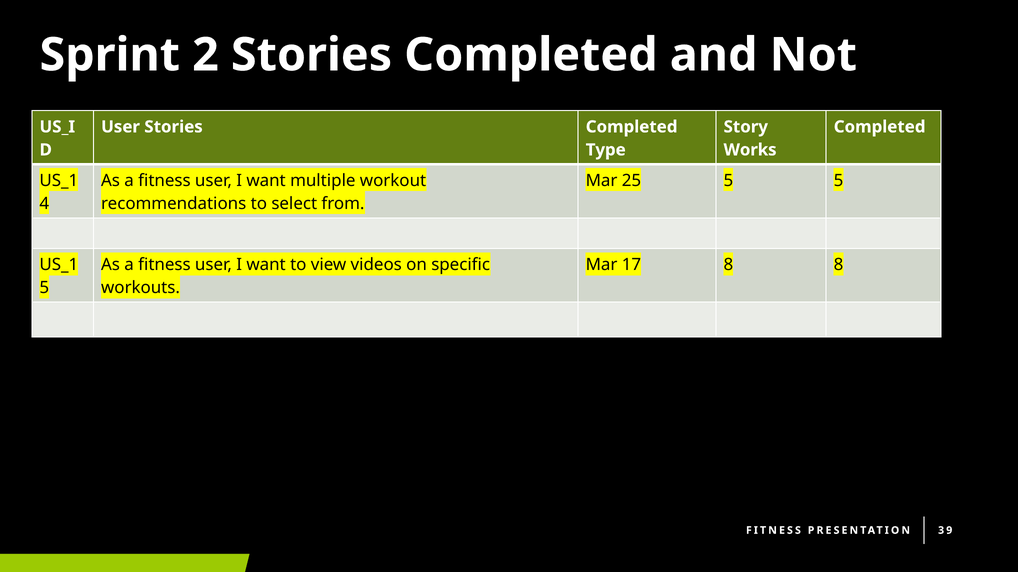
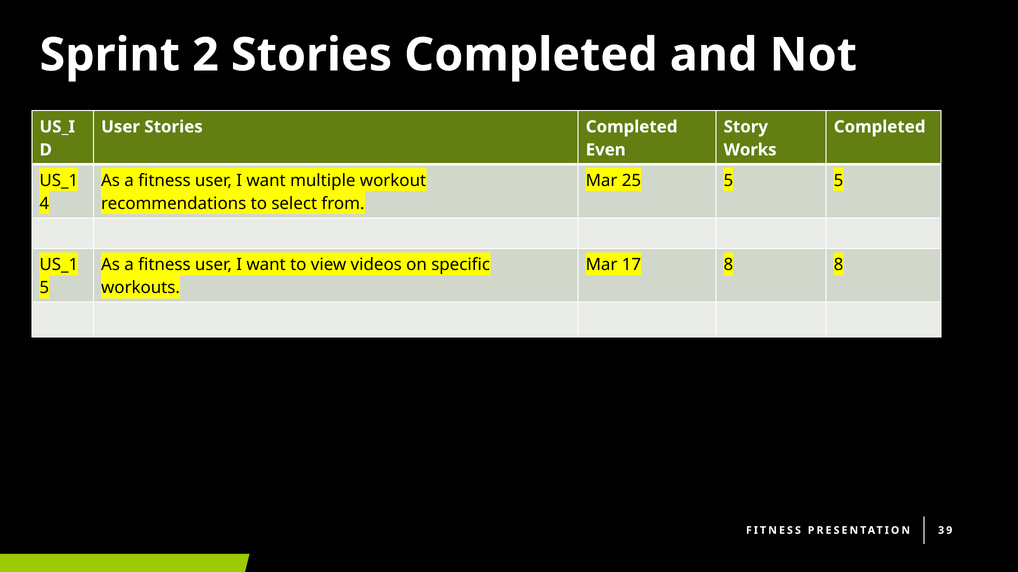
Type: Type -> Even
